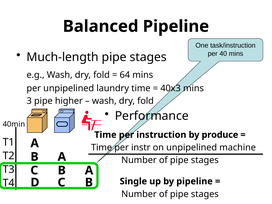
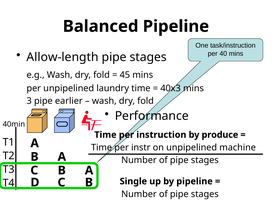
Much-length: Much-length -> Allow-length
64: 64 -> 45
higher: higher -> earlier
